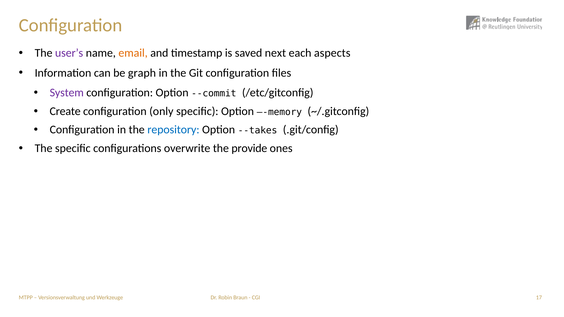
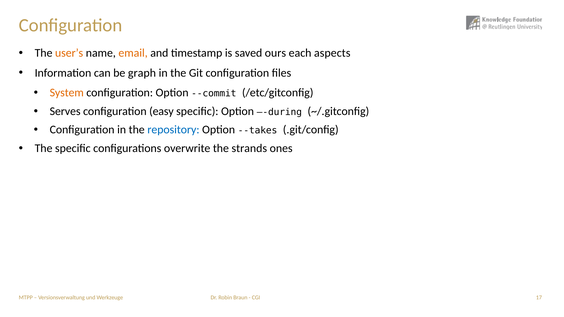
user’s colour: purple -> orange
next: next -> ours
System colour: purple -> orange
Create: Create -> Serves
only: only -> easy
–-memory: –-memory -> –-during
provide: provide -> strands
